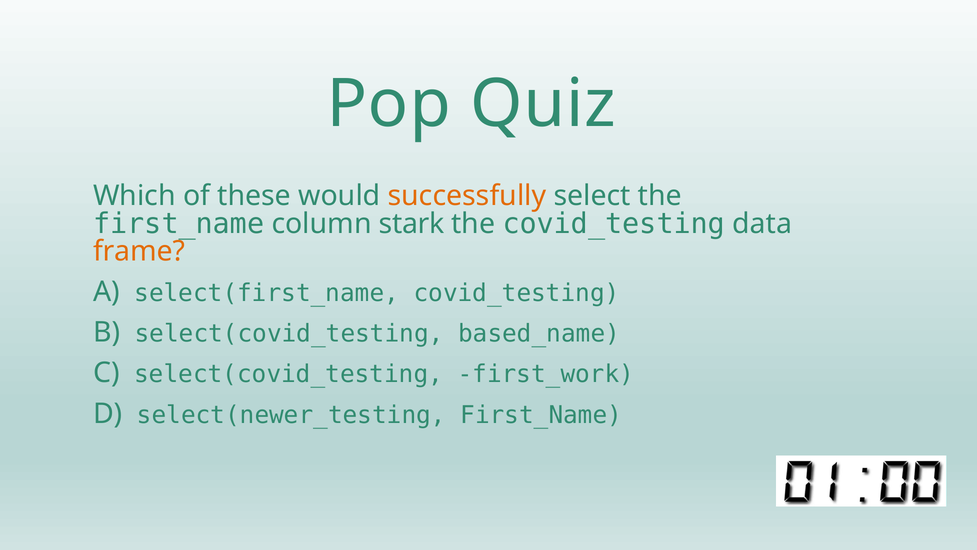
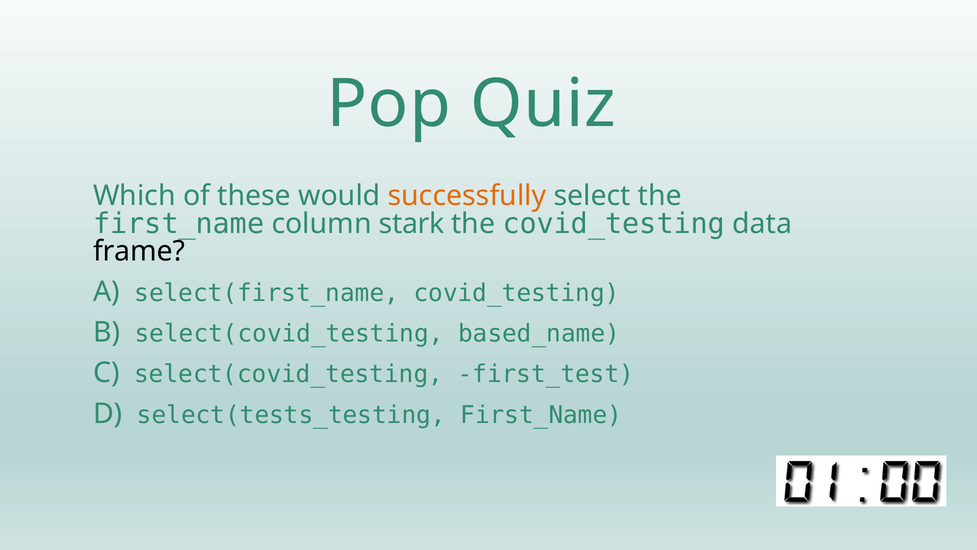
frame colour: orange -> black
first_work: first_work -> first_test
select(newer_testing: select(newer_testing -> select(tests_testing
